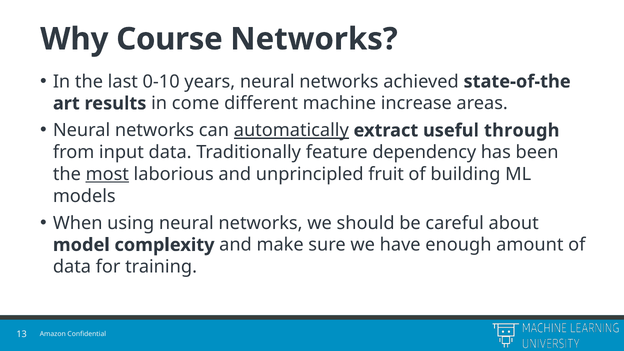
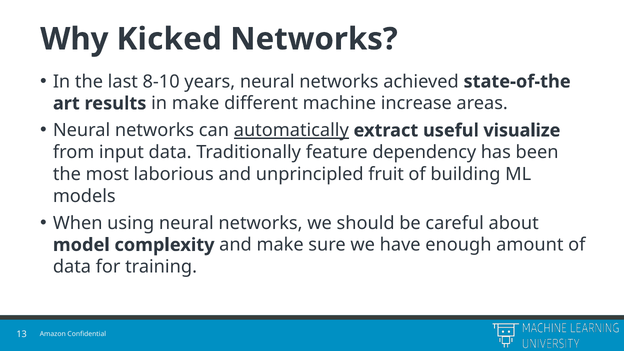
Course: Course -> Kicked
0-10: 0-10 -> 8-10
in come: come -> make
through: through -> visualize
most underline: present -> none
